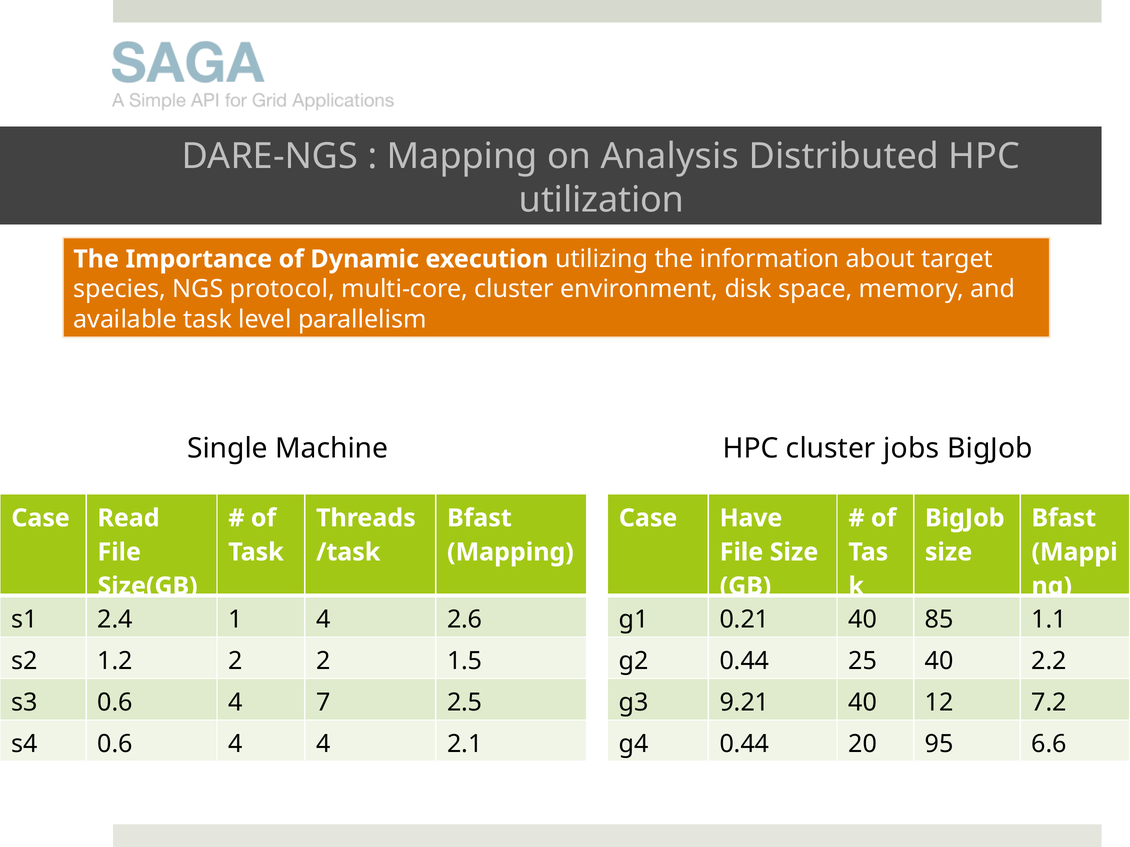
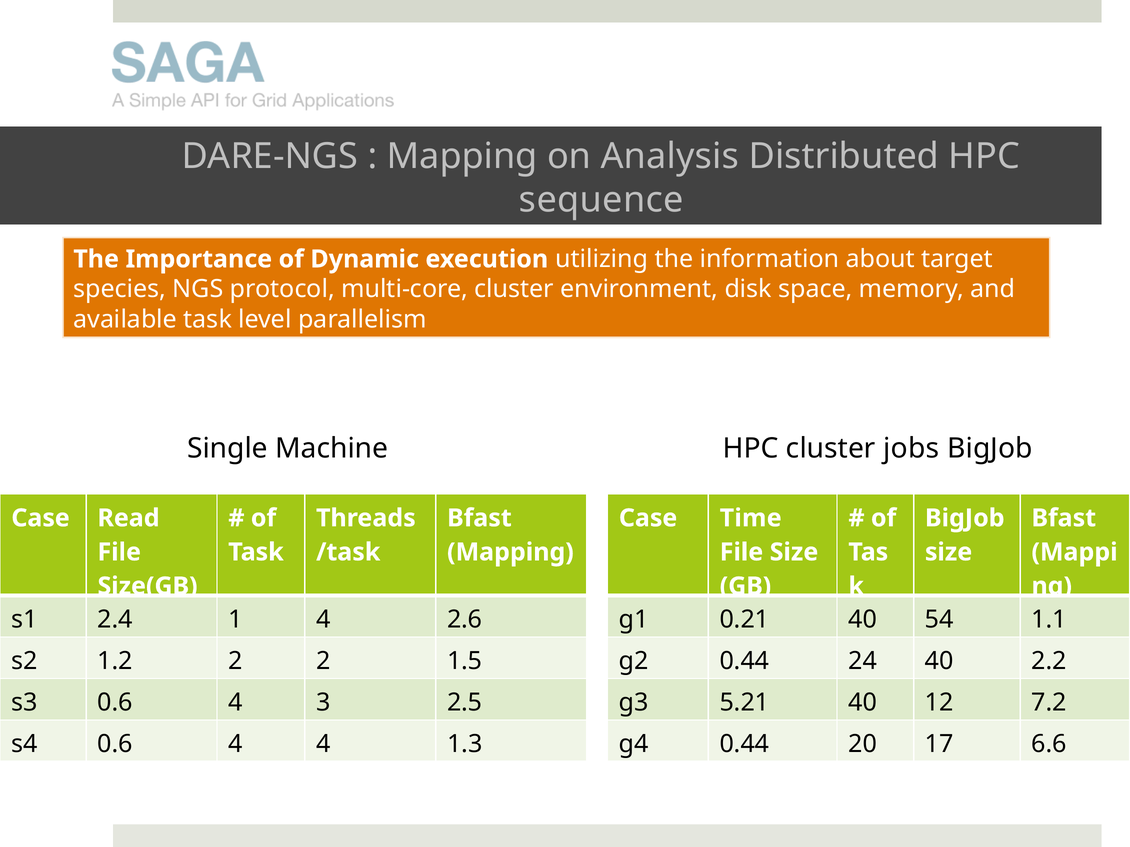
utilization: utilization -> sequence
Have: Have -> Time
85: 85 -> 54
25: 25 -> 24
7: 7 -> 3
9.21: 9.21 -> 5.21
2.1: 2.1 -> 1.3
95: 95 -> 17
